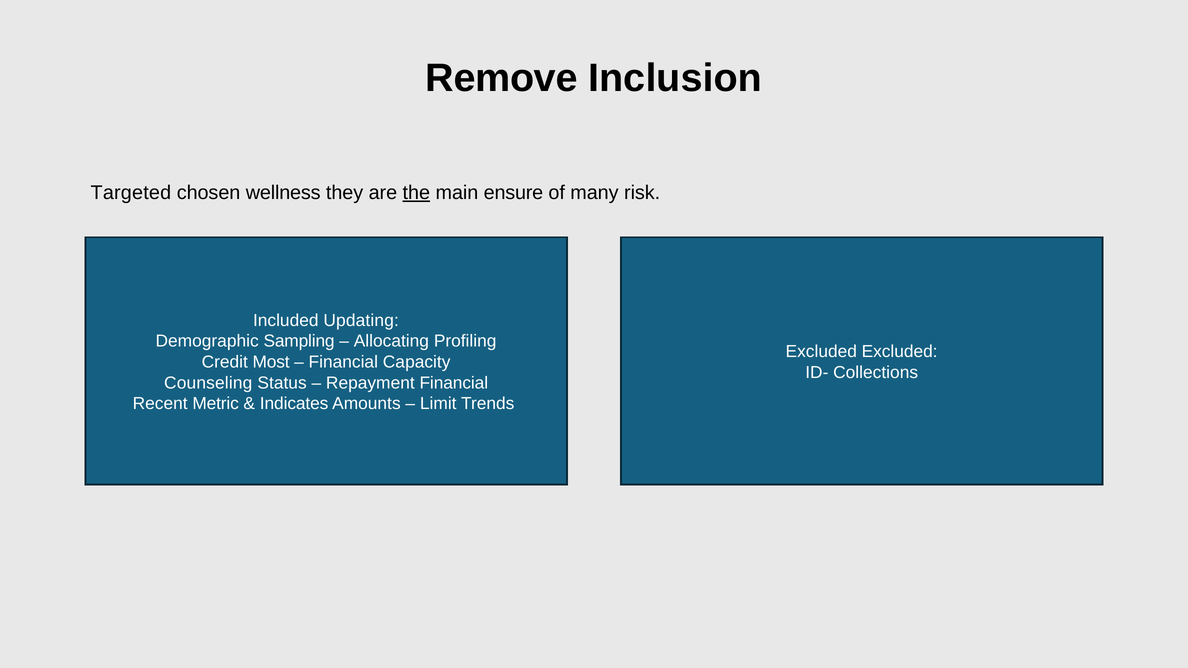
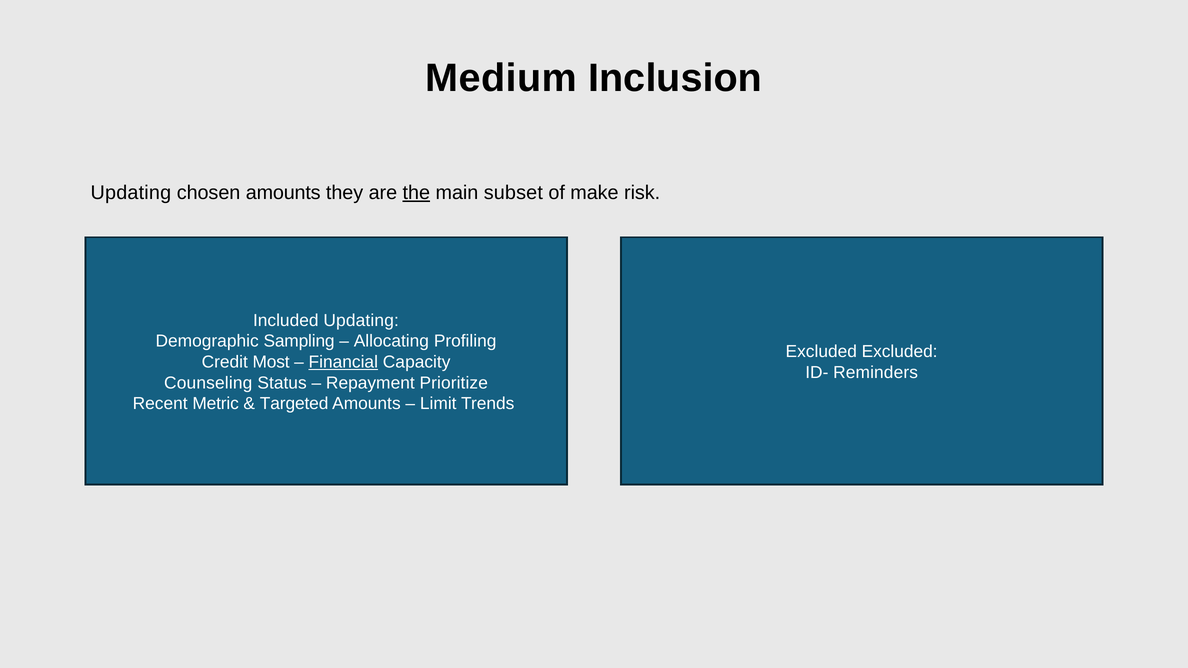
Remove: Remove -> Medium
Targeted at (131, 193): Targeted -> Updating
chosen wellness: wellness -> amounts
ensure: ensure -> subset
many: many -> make
Financial at (343, 362) underline: none -> present
Collections: Collections -> Reminders
Repayment Financial: Financial -> Prioritize
Indicates: Indicates -> Targeted
